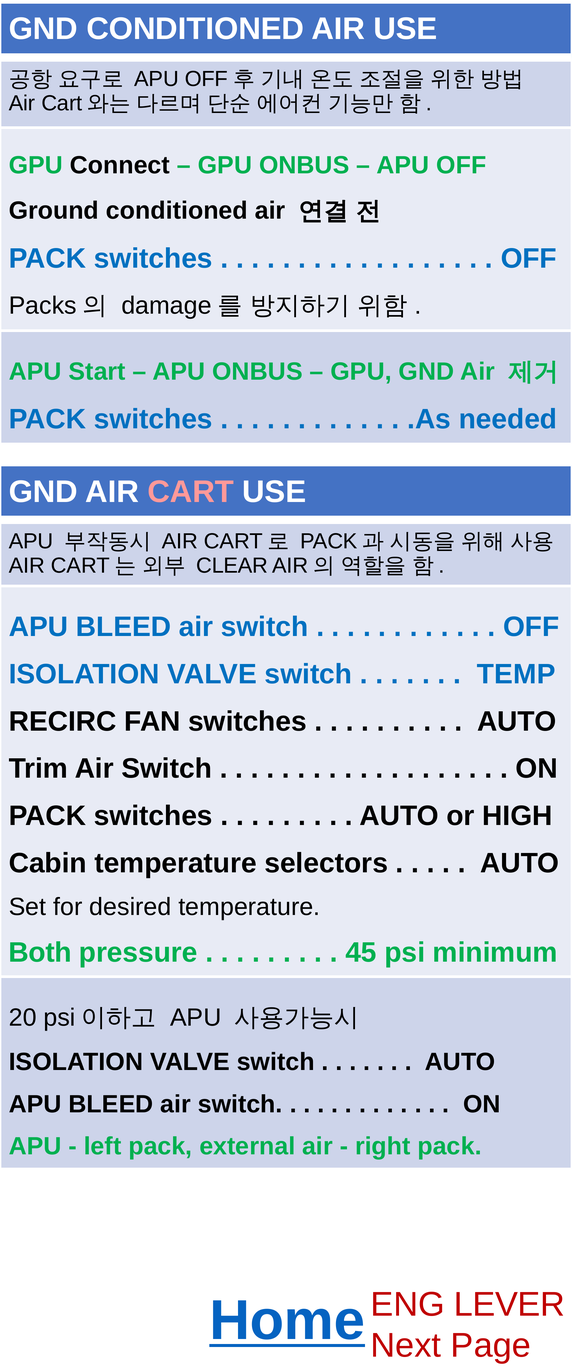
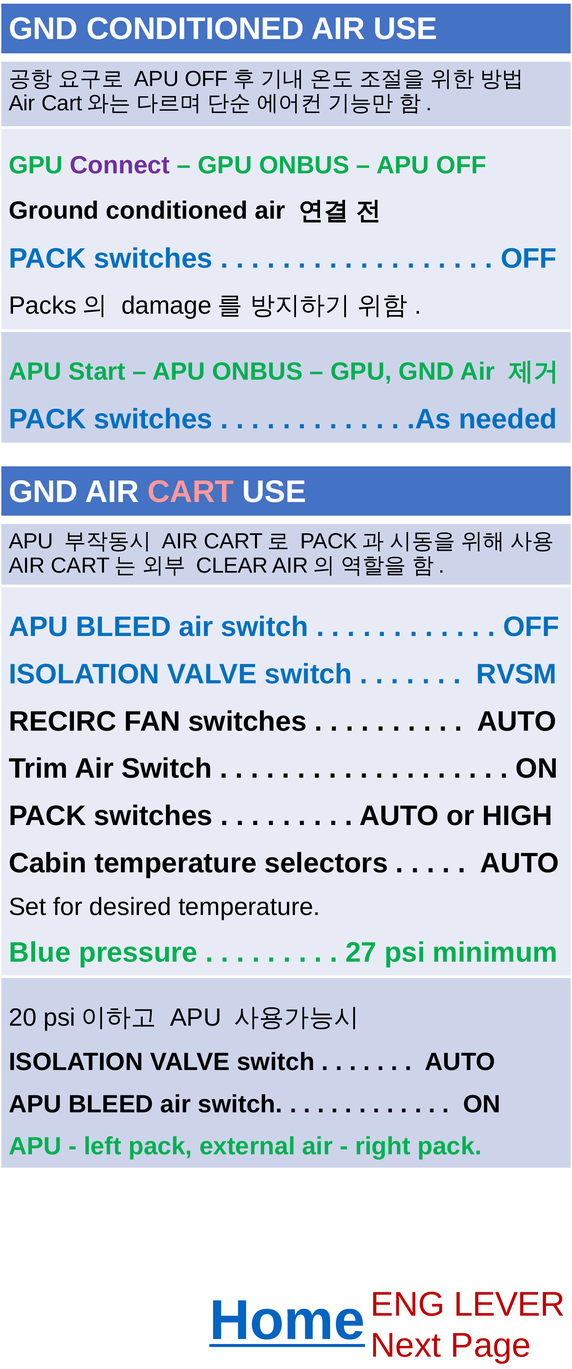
Connect colour: black -> purple
TEMP: TEMP -> RVSM
Both: Both -> Blue
45: 45 -> 27
